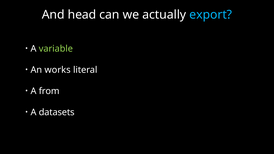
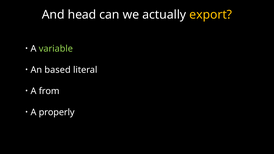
export colour: light blue -> yellow
works: works -> based
datasets: datasets -> properly
